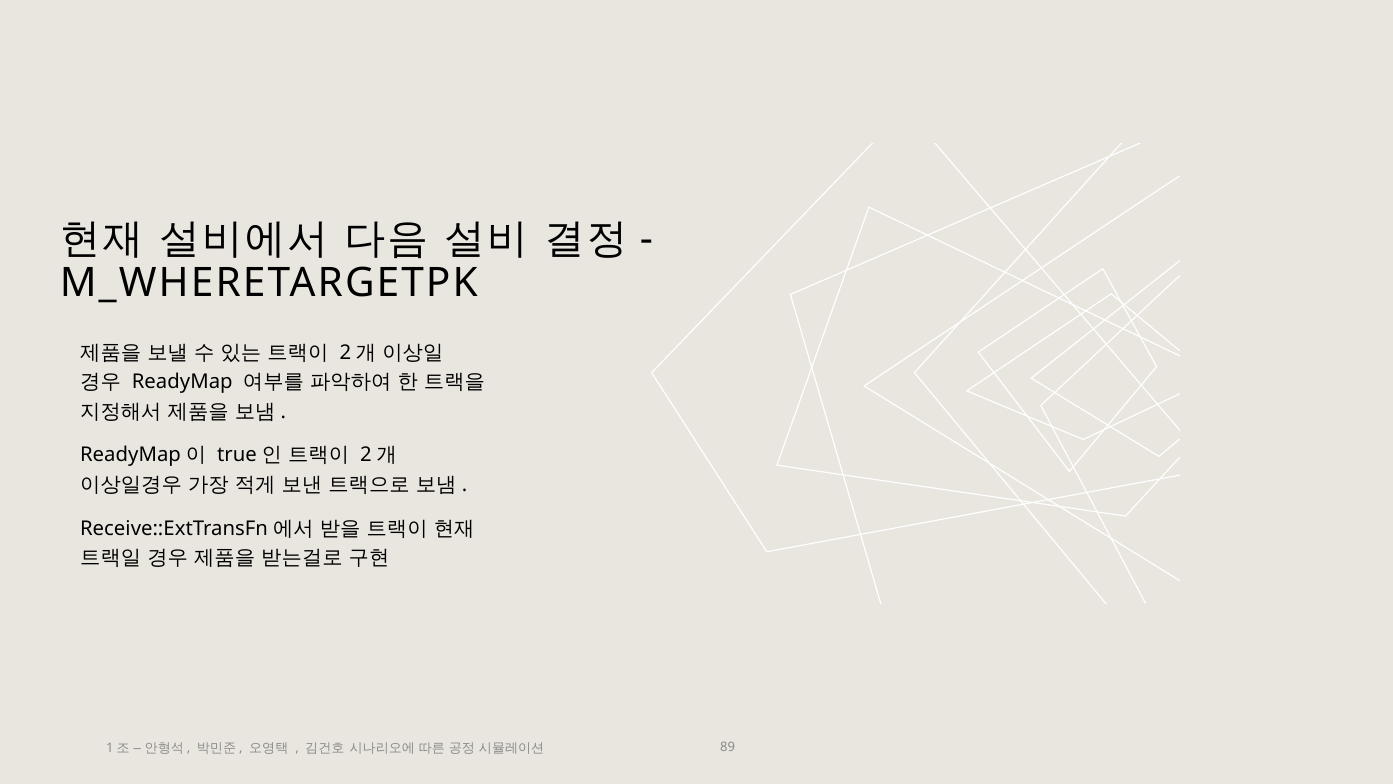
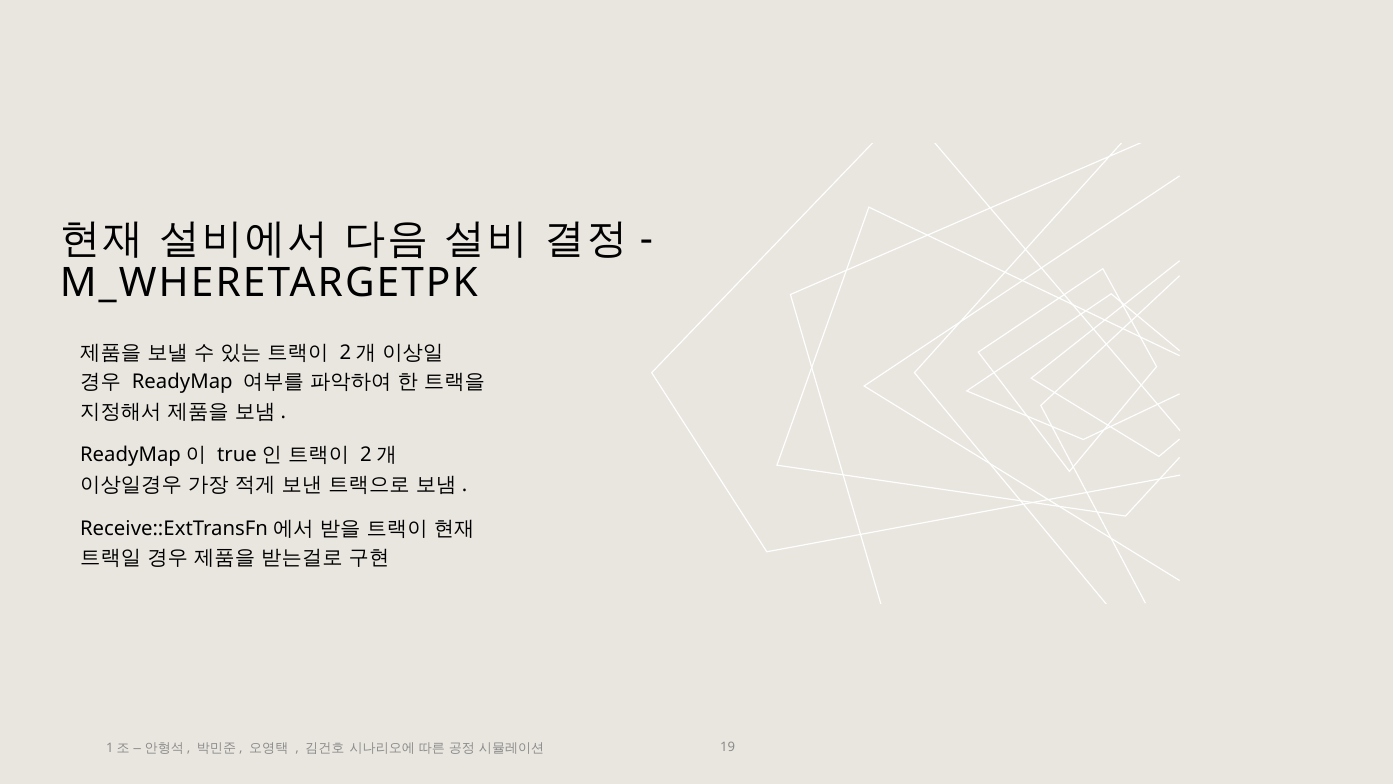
89: 89 -> 19
